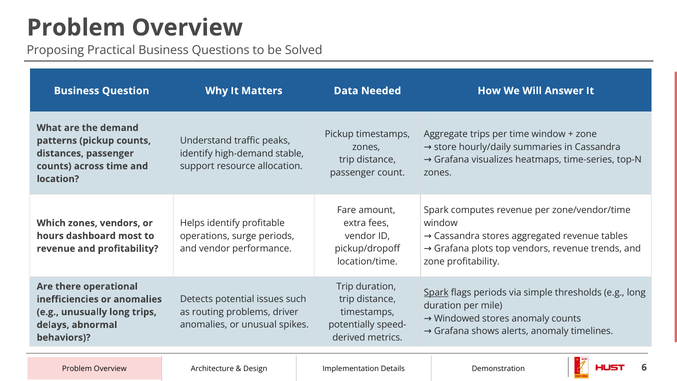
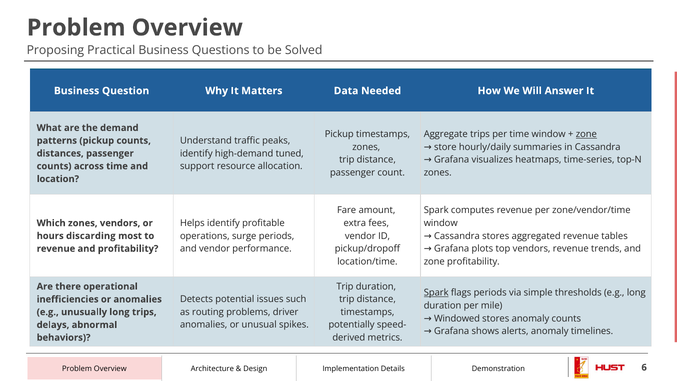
zone at (586, 134) underline: none -> present
stable: stable -> tuned
dashboard: dashboard -> discarding
